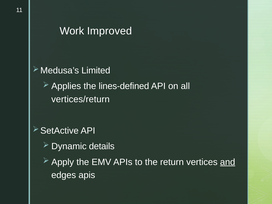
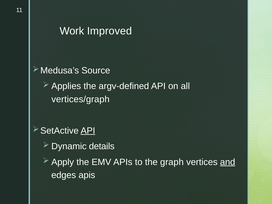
Limited: Limited -> Source
lines-defined: lines-defined -> argv-defined
vertices/return: vertices/return -> vertices/graph
API at (88, 131) underline: none -> present
return: return -> graph
